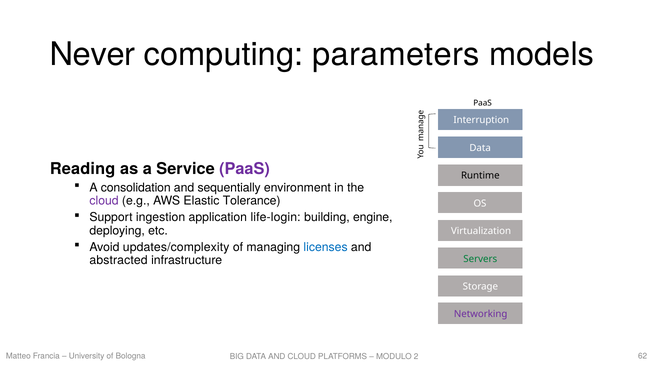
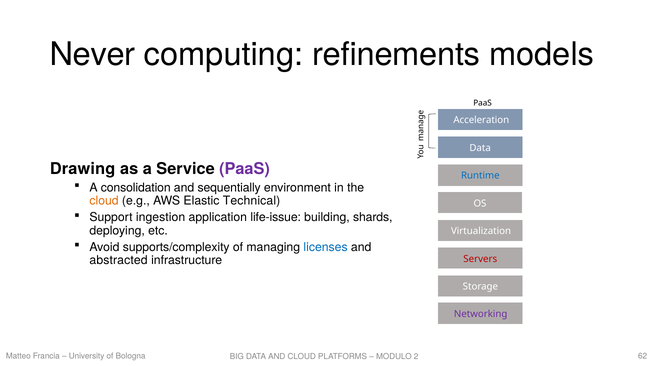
parameters: parameters -> refinements
Interruption: Interruption -> Acceleration
Reading: Reading -> Drawing
Runtime colour: black -> blue
cloud at (104, 201) colour: purple -> orange
Tolerance: Tolerance -> Technical
life-login: life-login -> life-issue
engine: engine -> shards
updates/complexity: updates/complexity -> supports/complexity
Servers colour: green -> red
